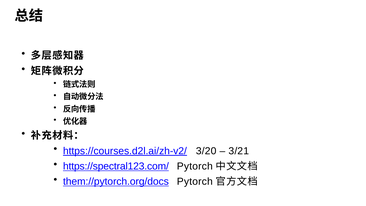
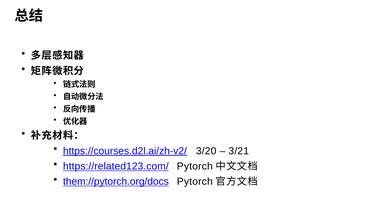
https://spectral123.com/: https://spectral123.com/ -> https://related123.com/
